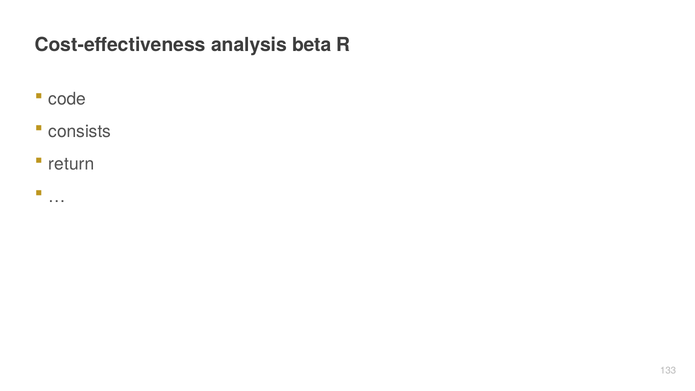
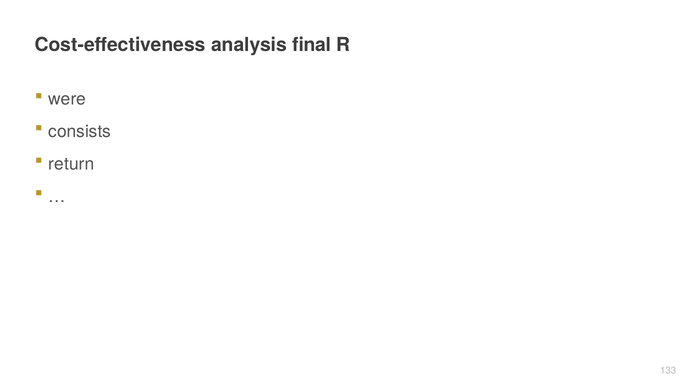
beta: beta -> final
code: code -> were
